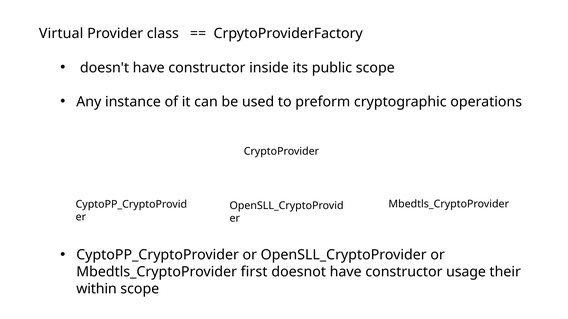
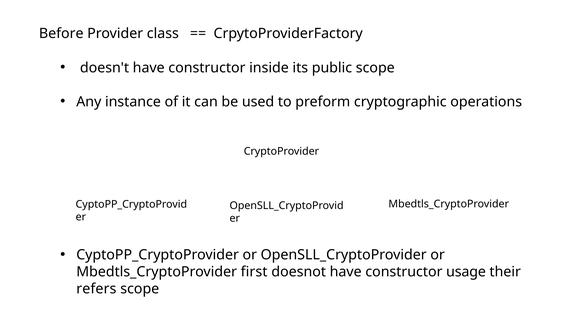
Virtual: Virtual -> Before
within: within -> refers
